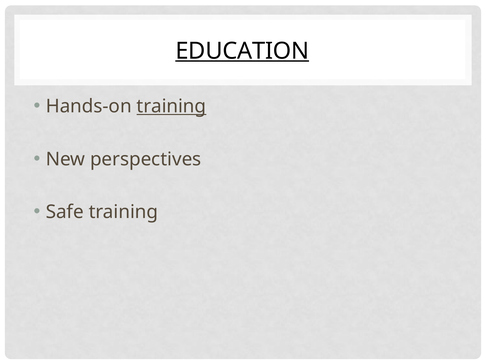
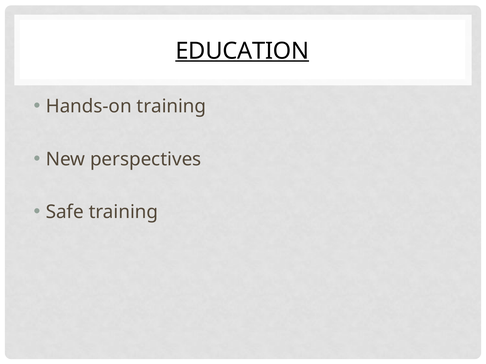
training at (171, 106) underline: present -> none
